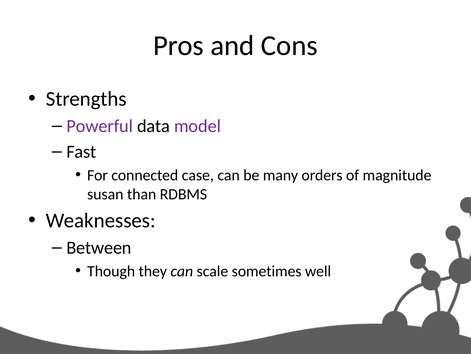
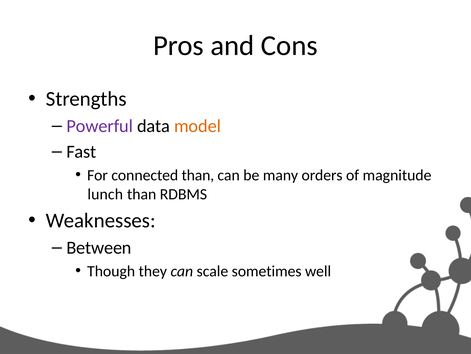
model colour: purple -> orange
connected case: case -> than
susan: susan -> lunch
